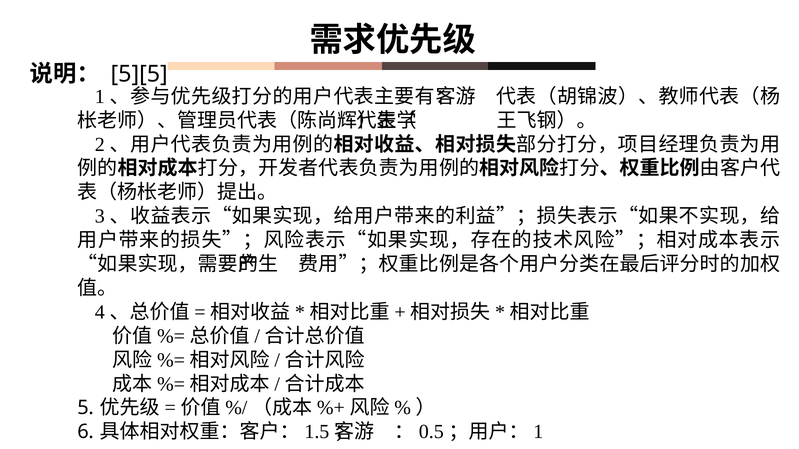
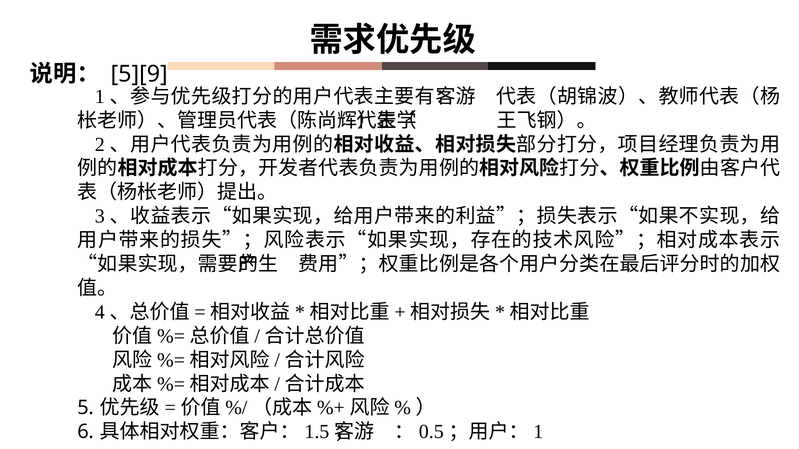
5][5: 5][5 -> 5][9
